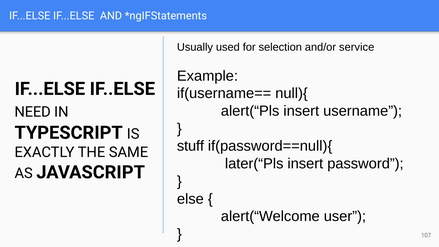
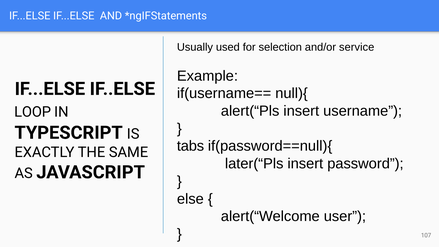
NEED: NEED -> LOOP
stuff: stuff -> tabs
